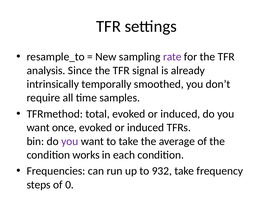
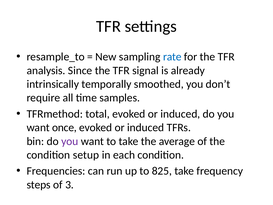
rate colour: purple -> blue
works: works -> setup
932: 932 -> 825
0: 0 -> 3
